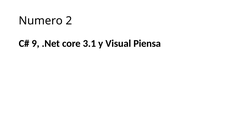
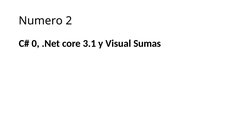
9: 9 -> 0
Piensa: Piensa -> Sumas
